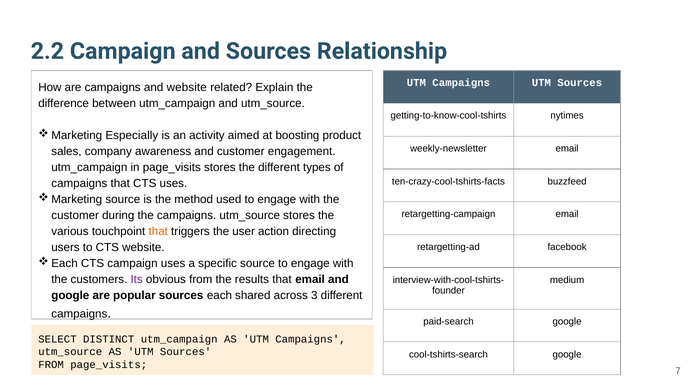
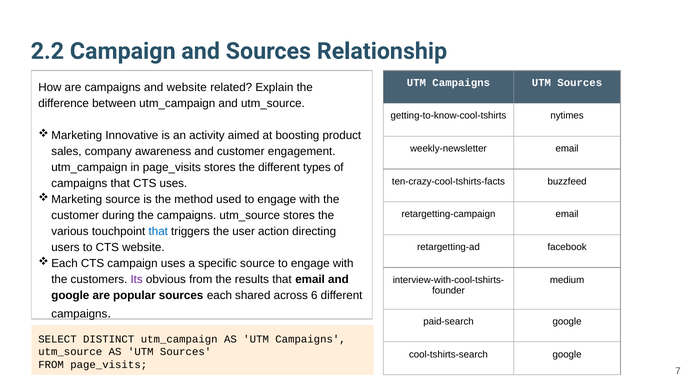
Especially: Especially -> Innovative
that at (158, 231) colour: orange -> blue
3: 3 -> 6
